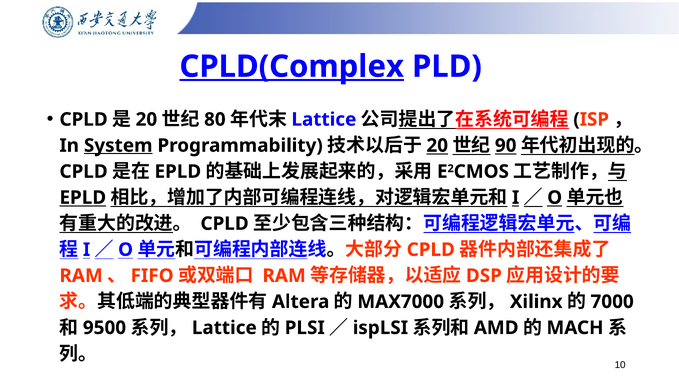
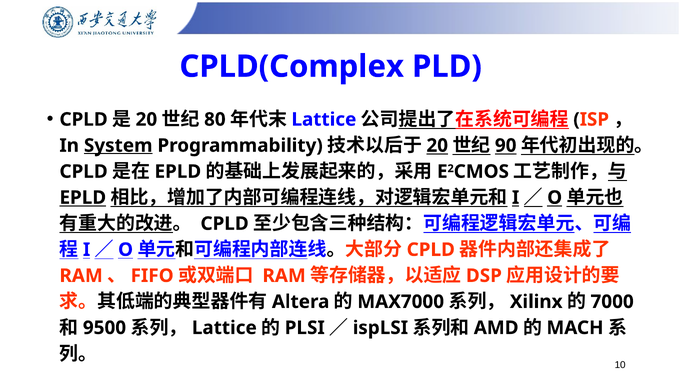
CPLD(Complex underline: present -> none
